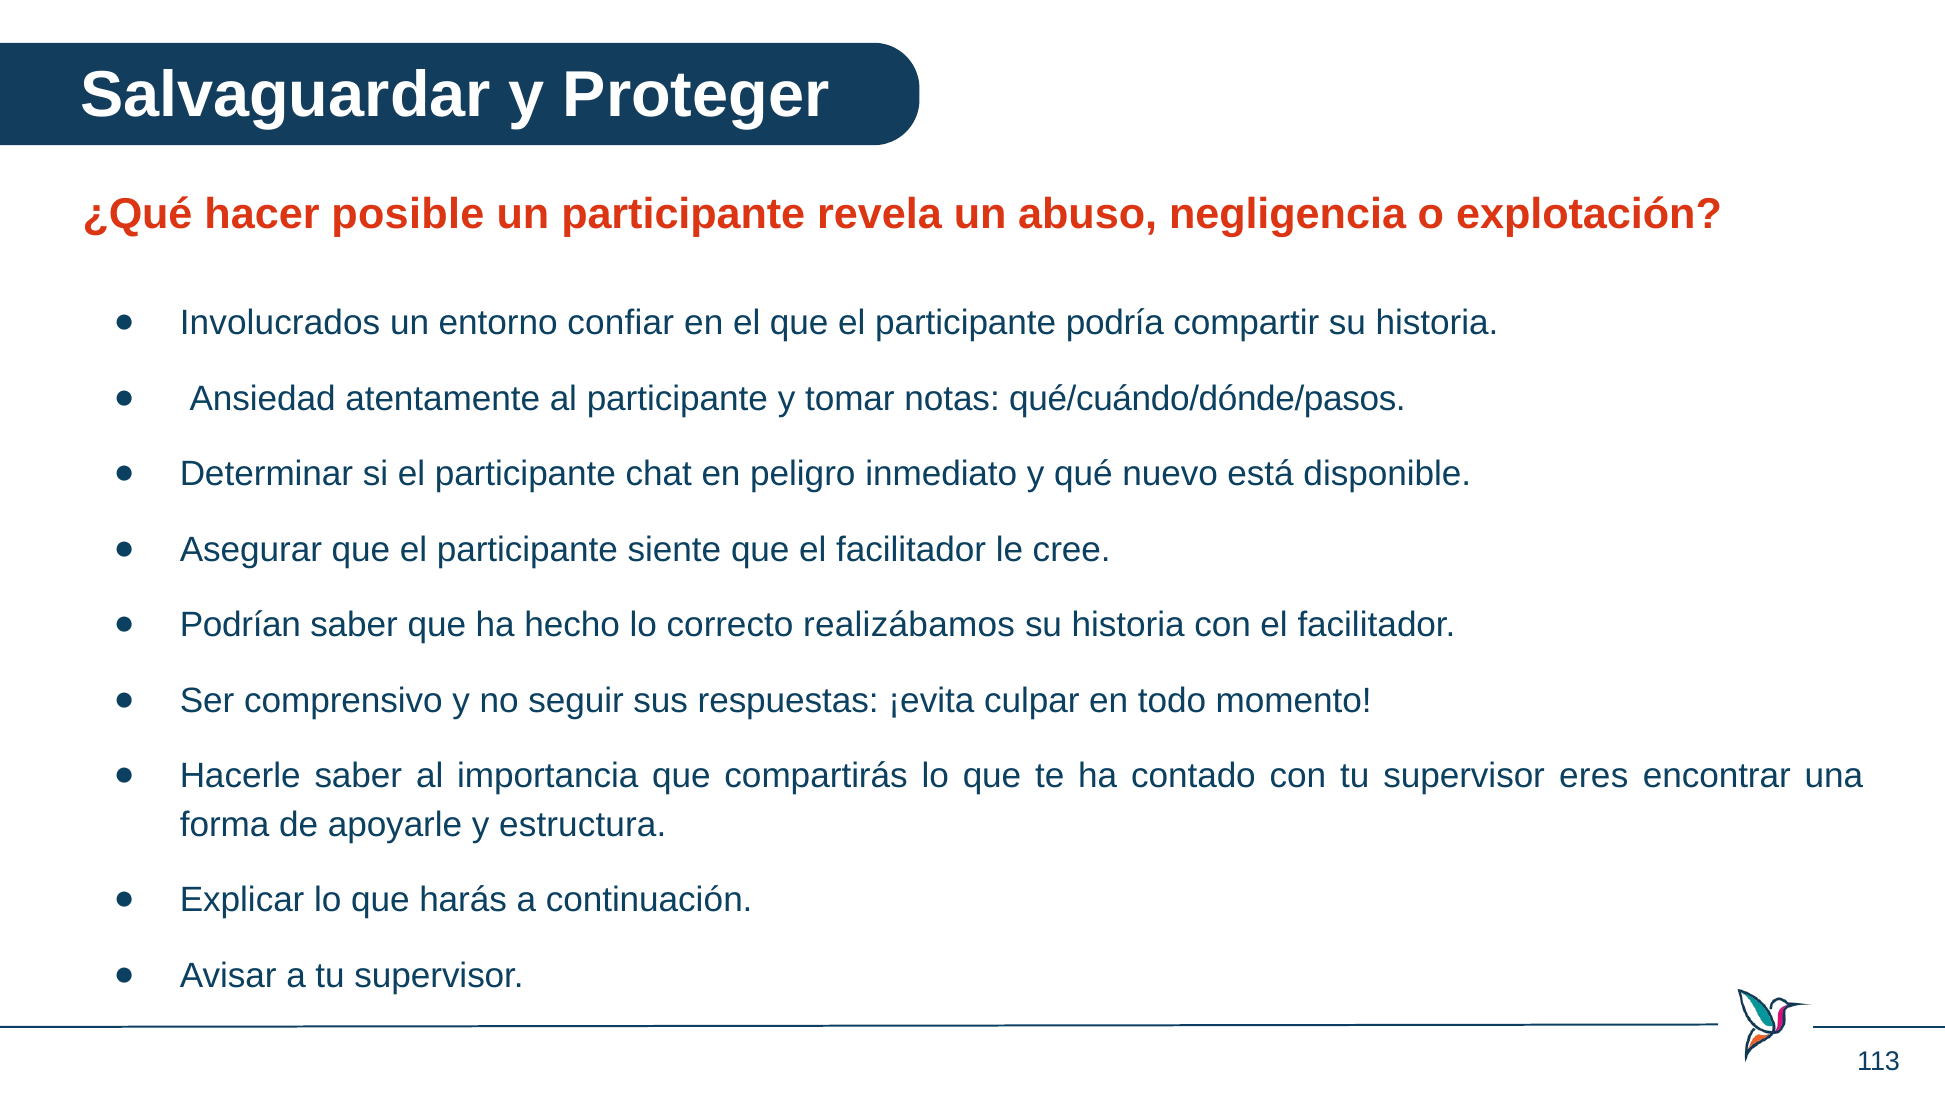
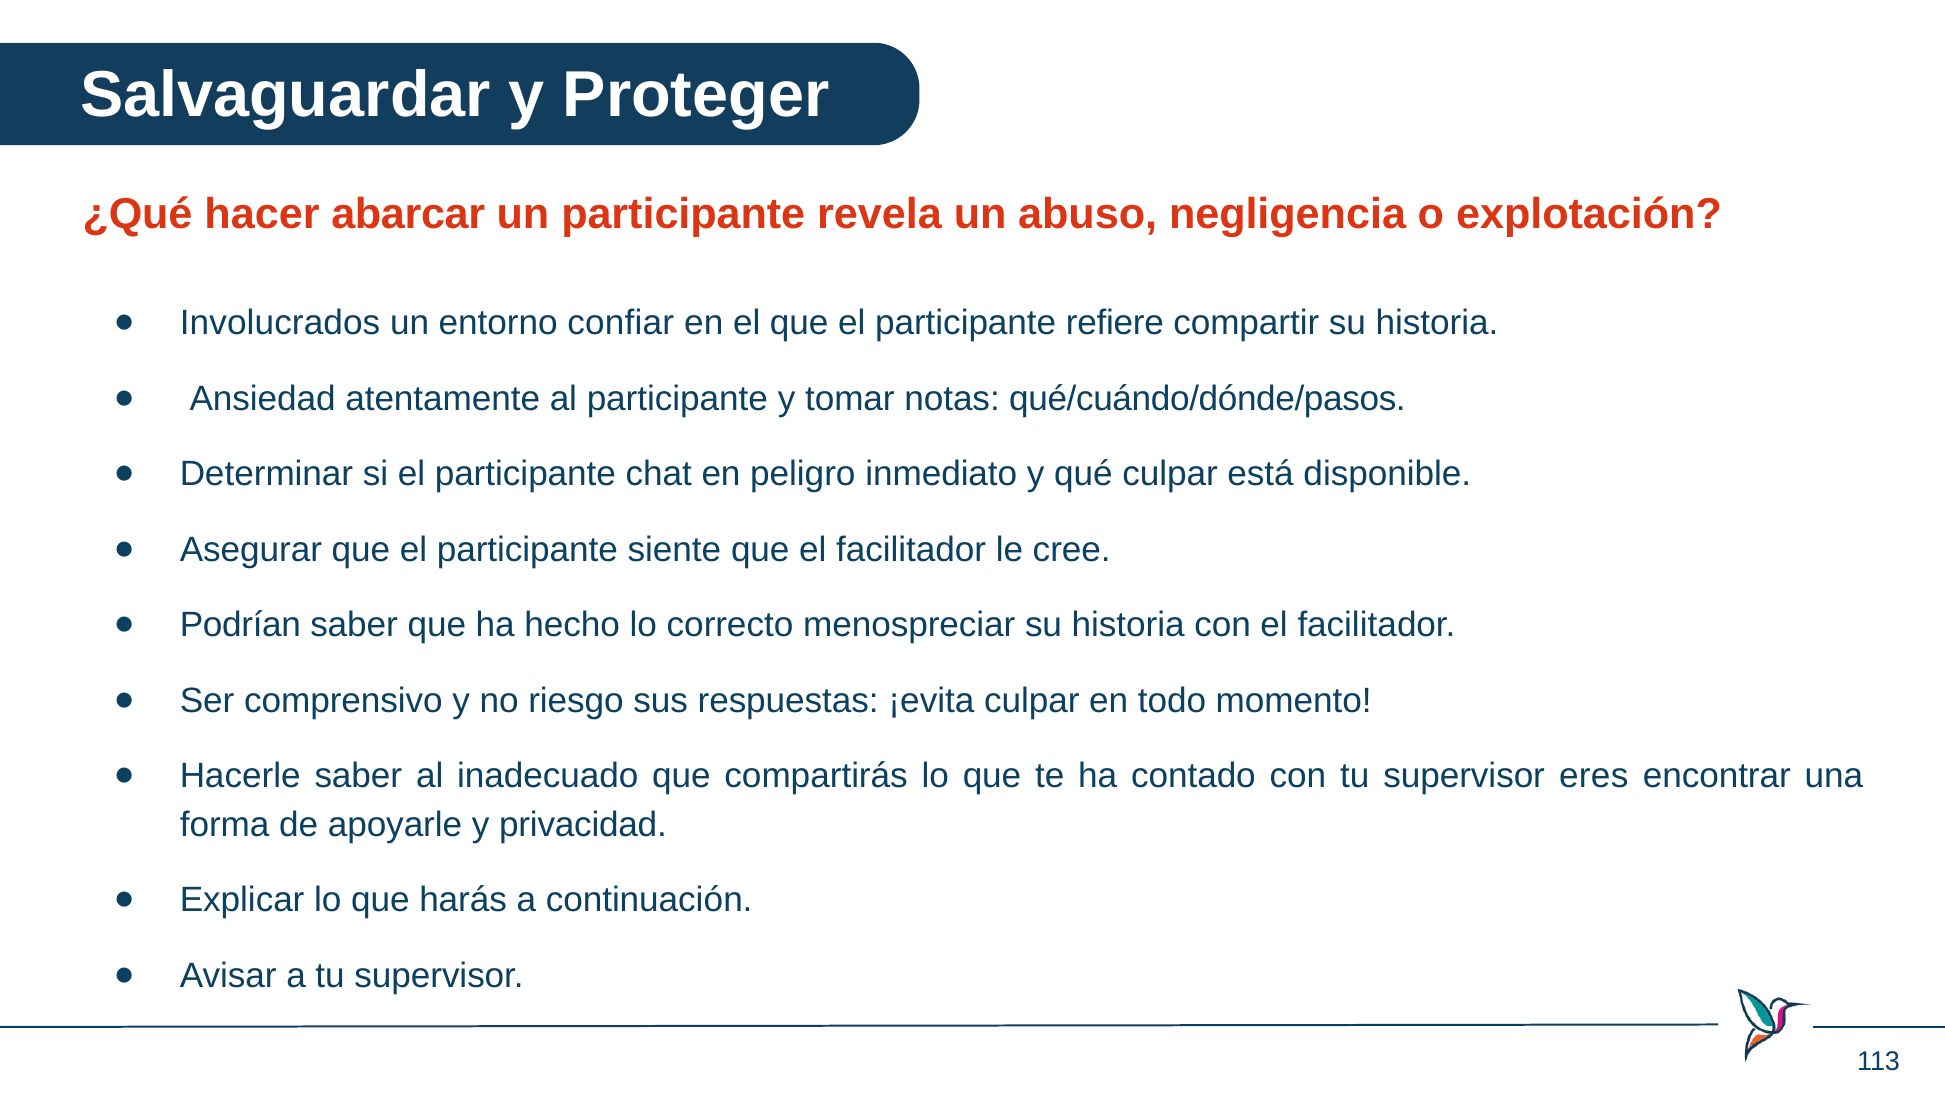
posible: posible -> abarcar
podría: podría -> refiere
qué nuevo: nuevo -> culpar
realizábamos: realizábamos -> menospreciar
seguir: seguir -> riesgo
importancia: importancia -> inadecuado
estructura: estructura -> privacidad
